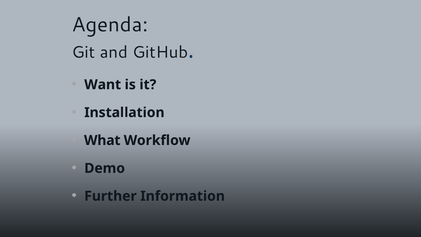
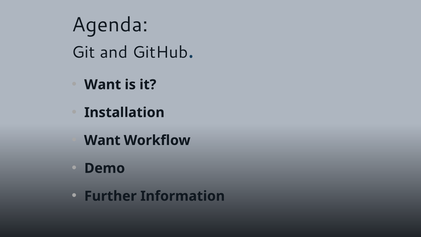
What at (102, 140): What -> Want
